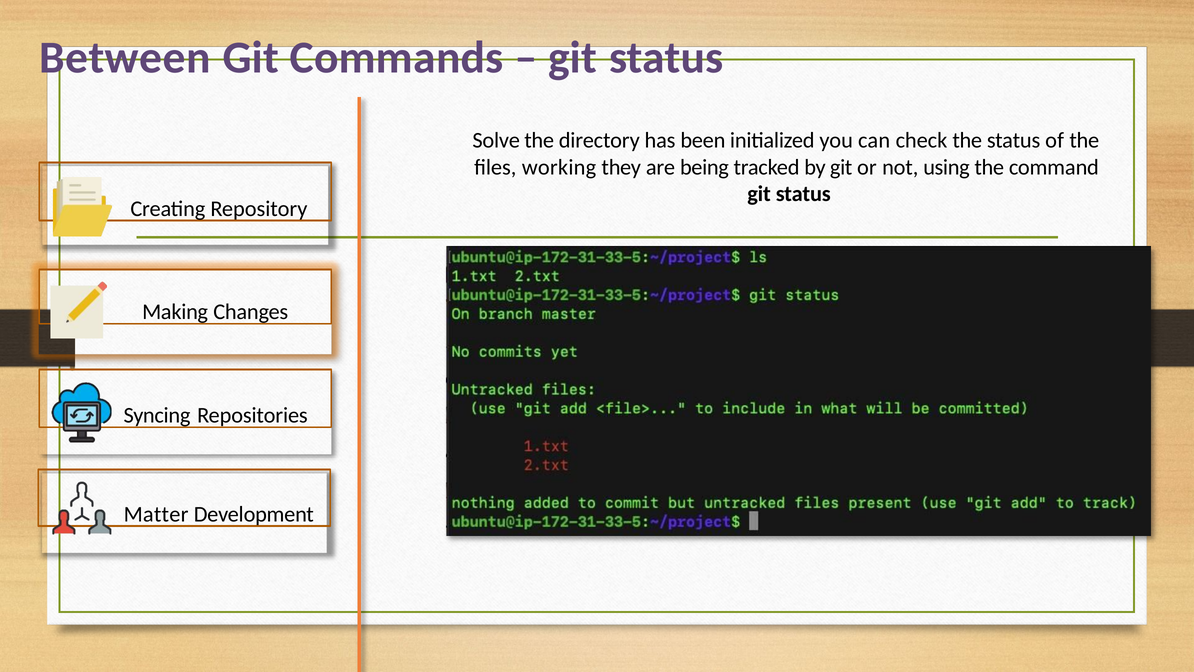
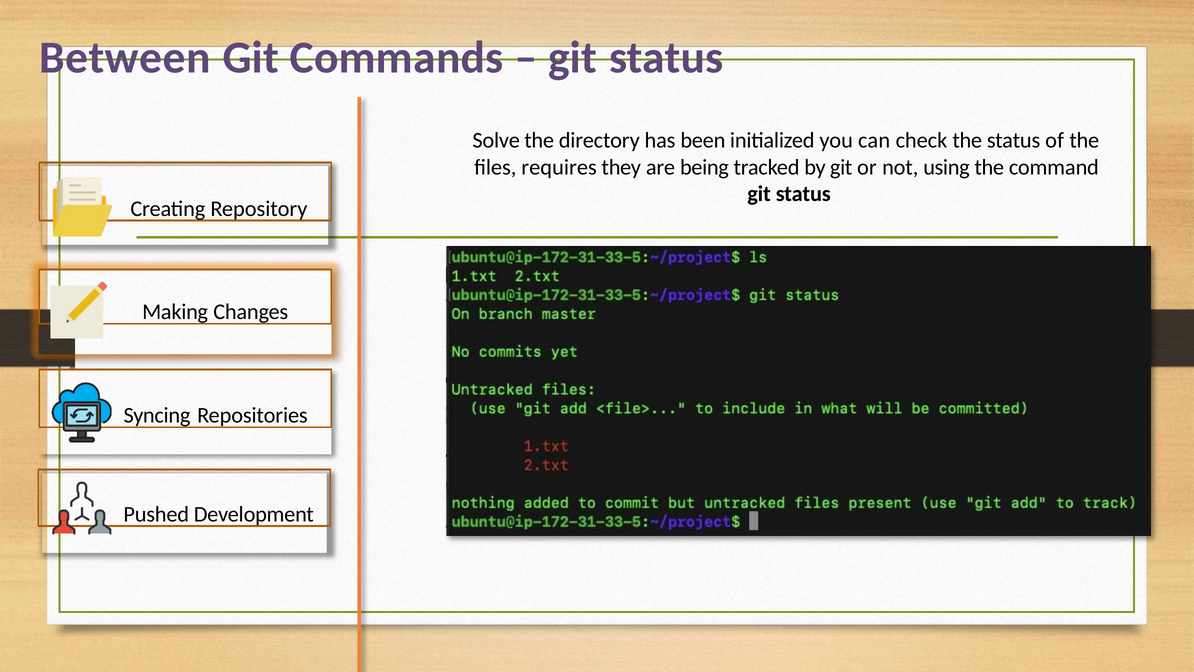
working: working -> requires
Matter: Matter -> Pushed
